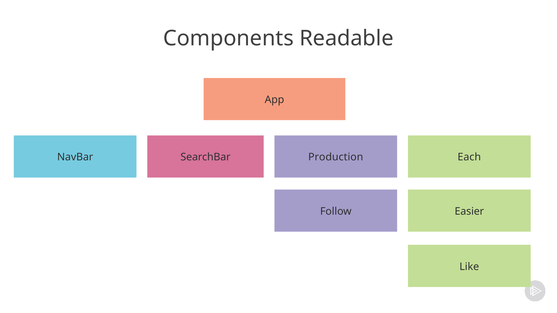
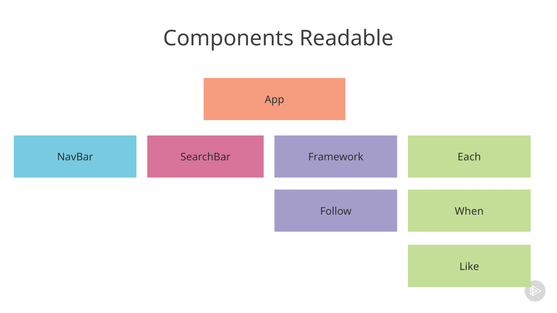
Production: Production -> Framework
Easier: Easier -> When
